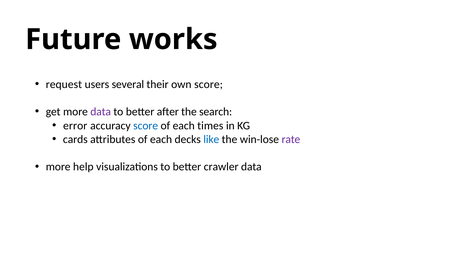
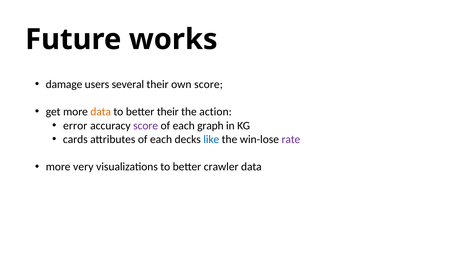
request: request -> damage
data at (101, 112) colour: purple -> orange
better after: after -> their
search: search -> action
score at (146, 125) colour: blue -> purple
times: times -> graph
help: help -> very
